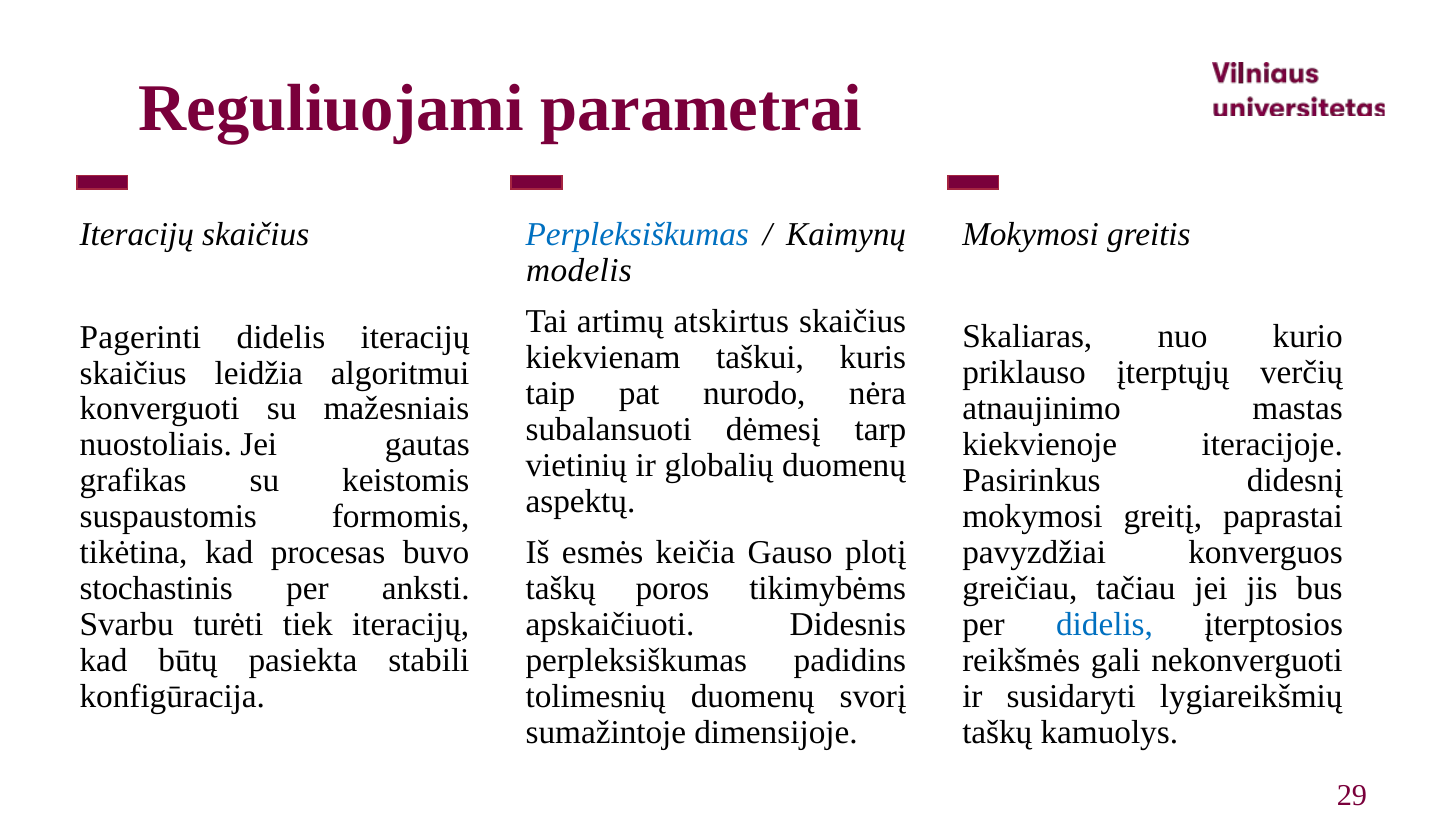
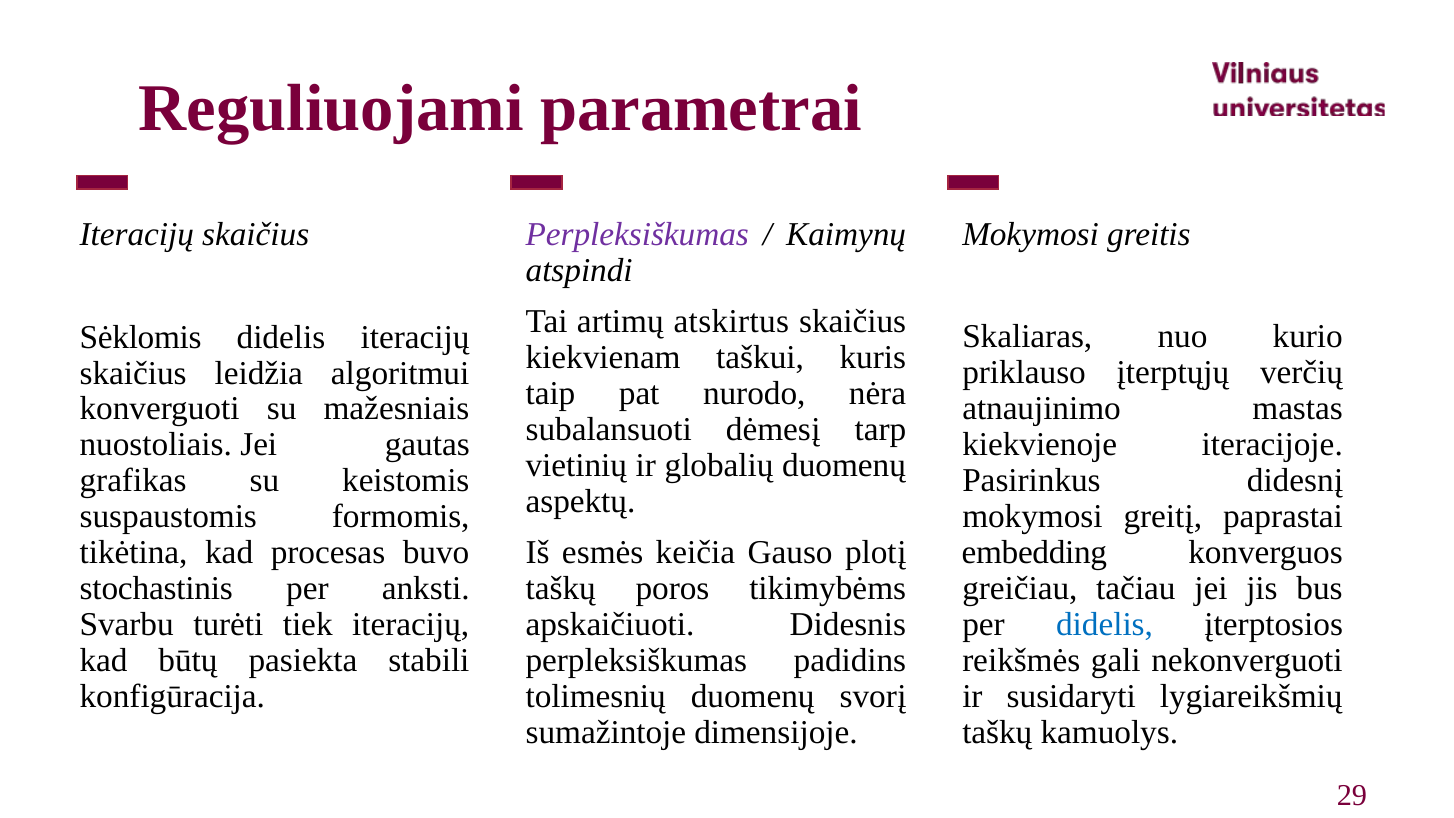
Perpleksiškumas at (637, 235) colour: blue -> purple
modelis: modelis -> atspindi
Pagerinti: Pagerinti -> Sėklomis
pavyzdžiai: pavyzdžiai -> embedding
